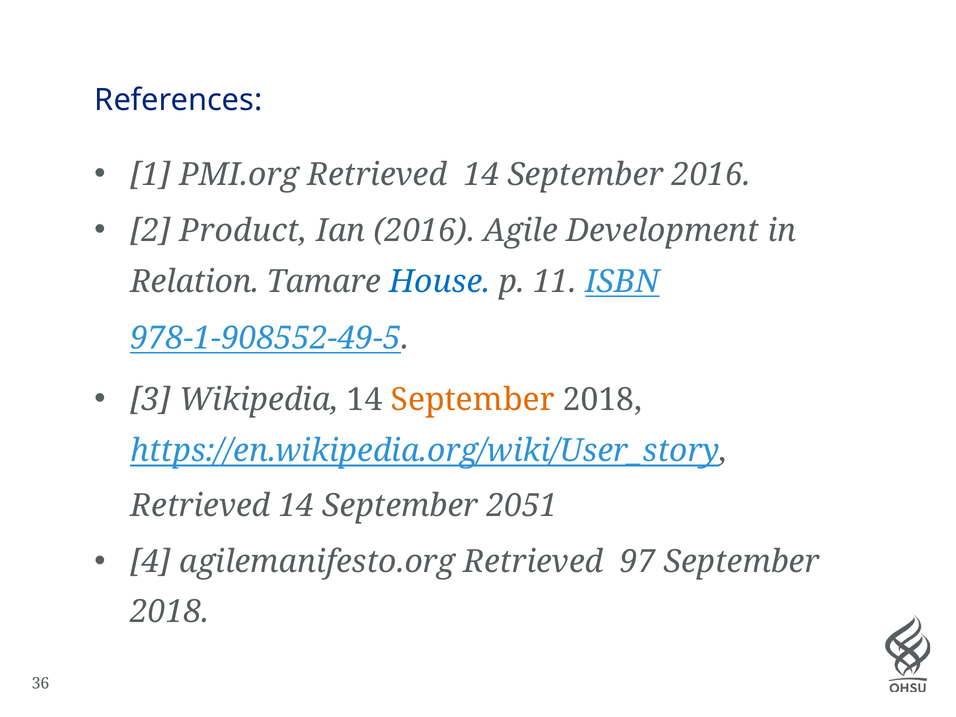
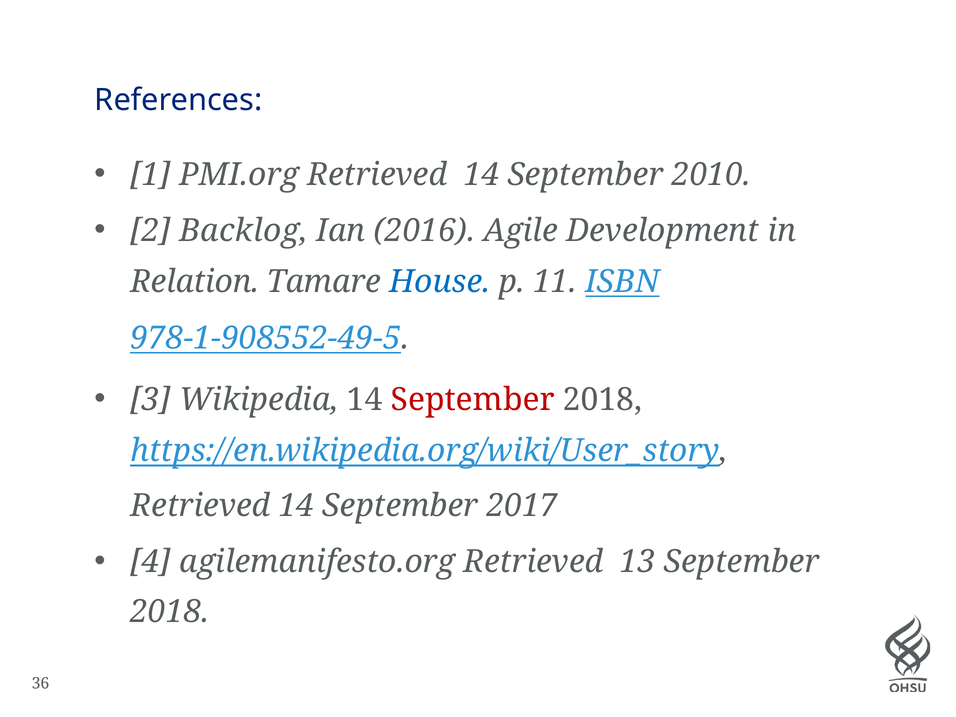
September 2016: 2016 -> 2010
Product: Product -> Backlog
September at (473, 400) colour: orange -> red
2051: 2051 -> 2017
97: 97 -> 13
